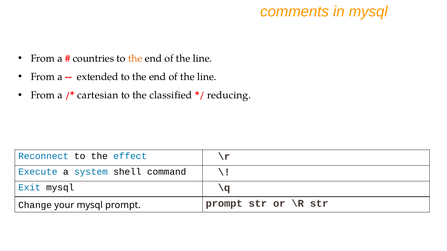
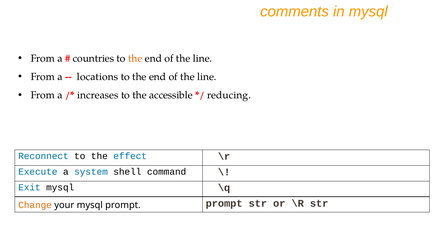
extended: extended -> locations
cartesian: cartesian -> increases
classified: classified -> accessible
Change colour: black -> orange
